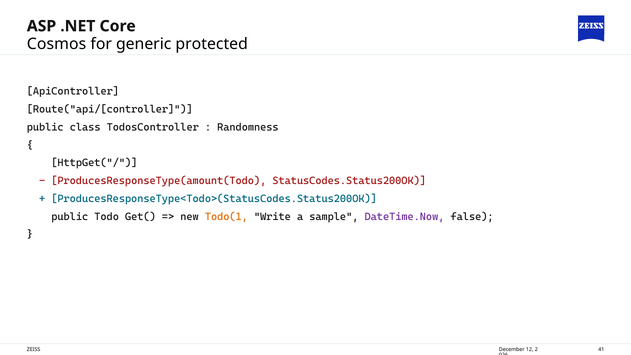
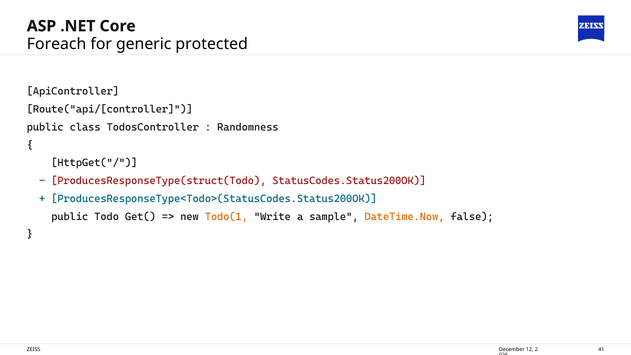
Cosmos: Cosmos -> Foreach
ProducesResponseType(amount(Todo: ProducesResponseType(amount(Todo -> ProducesResponseType(struct(Todo
DateTime.Now colour: purple -> orange
